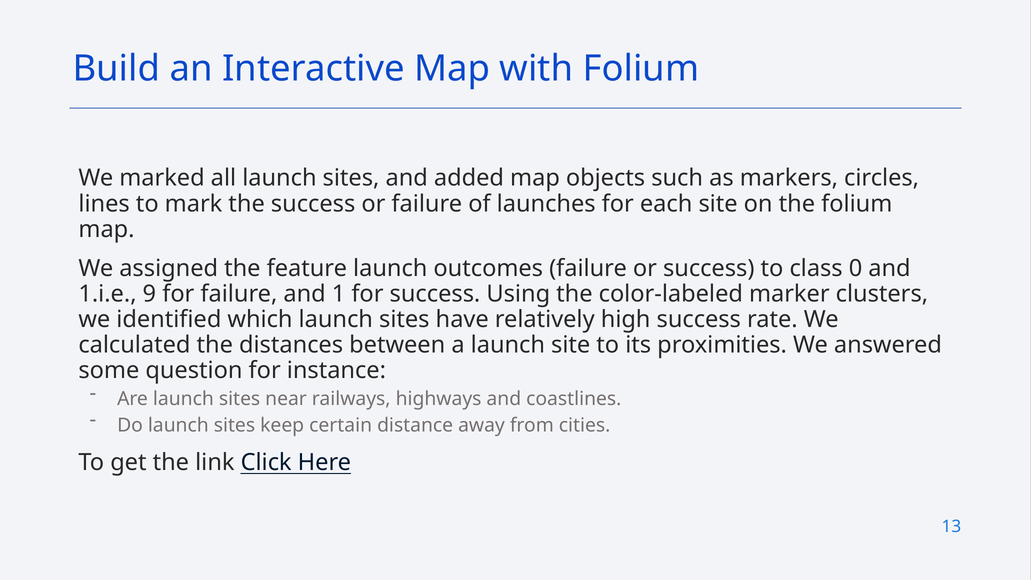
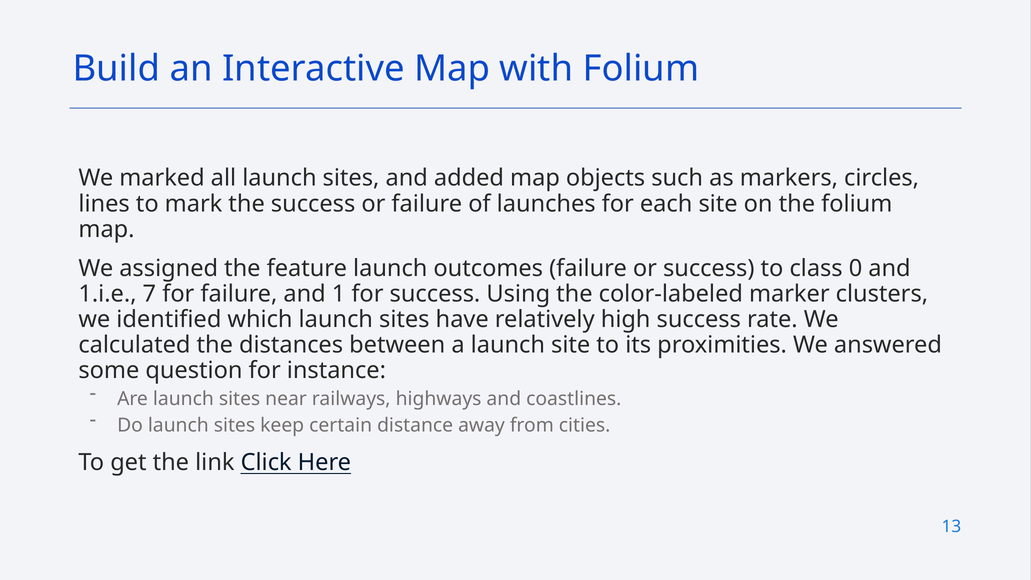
9: 9 -> 7
